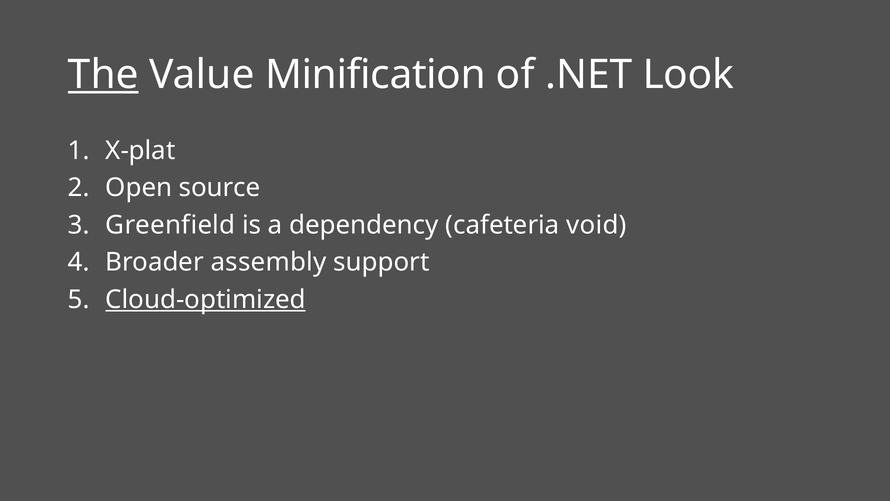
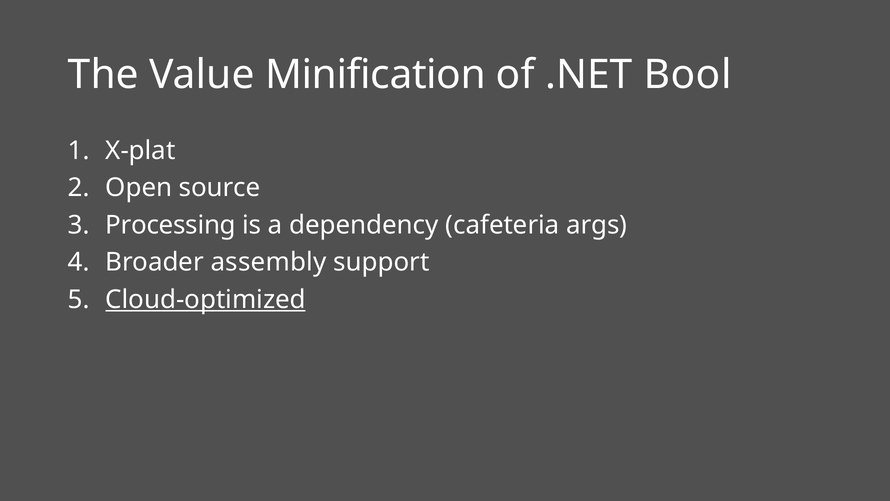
The underline: present -> none
Look: Look -> Bool
Greenfield: Greenfield -> Processing
void: void -> args
